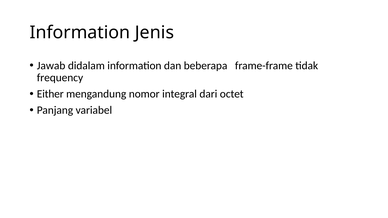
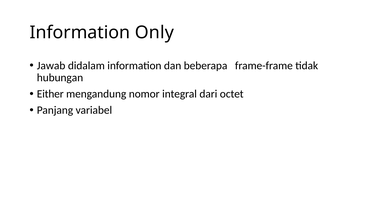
Jenis: Jenis -> Only
frequency: frequency -> hubungan
